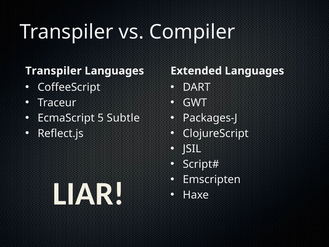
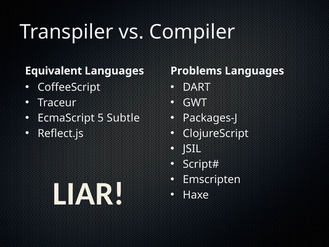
Transpiler at (53, 71): Transpiler -> Equivalent
Extended: Extended -> Problems
